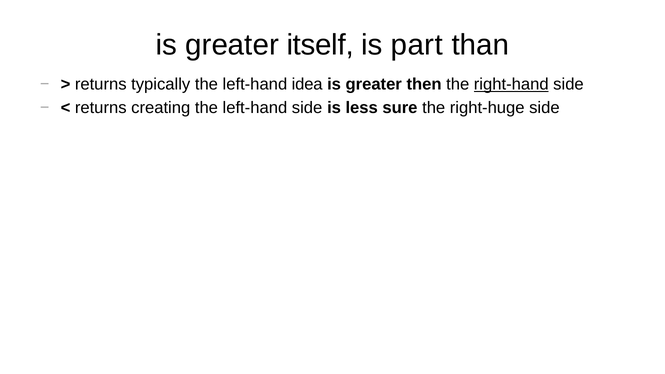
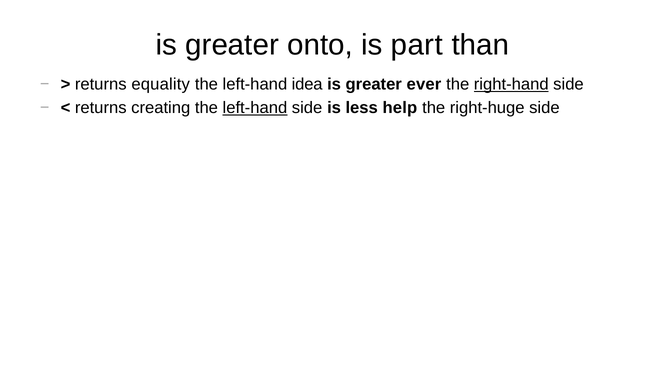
itself: itself -> onto
typically: typically -> equality
then: then -> ever
left-hand at (255, 108) underline: none -> present
sure: sure -> help
